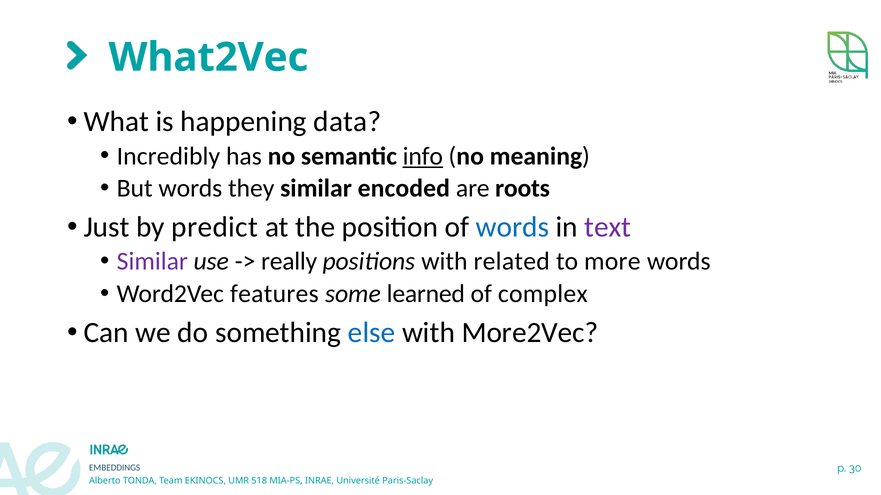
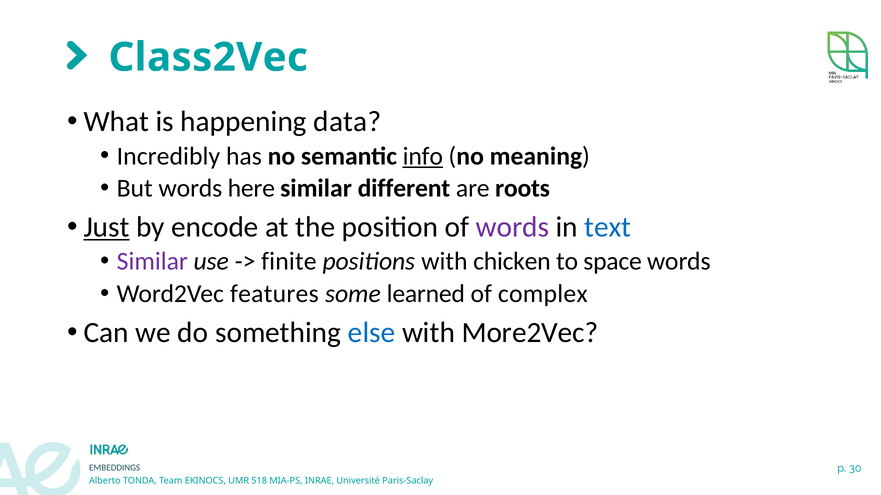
What2Vec: What2Vec -> Class2Vec
they: they -> here
encoded: encoded -> different
Just underline: none -> present
predict: predict -> encode
words at (513, 227) colour: blue -> purple
text colour: purple -> blue
really: really -> finite
related: related -> chicken
more: more -> space
